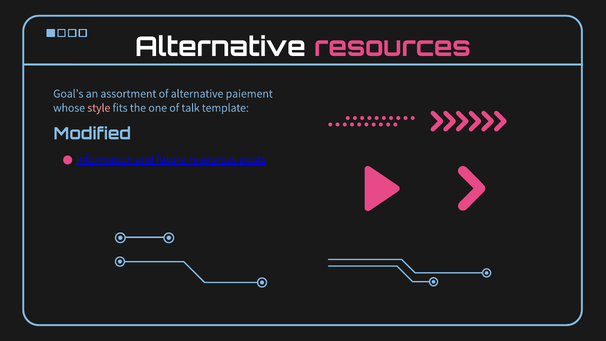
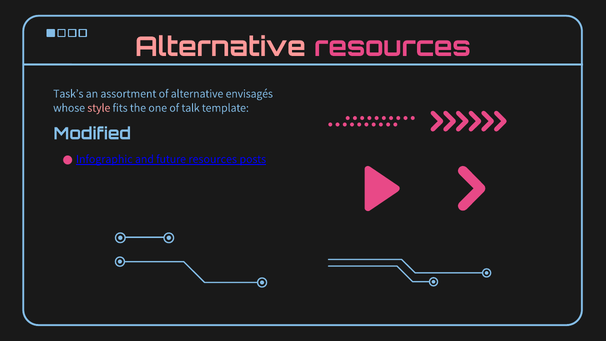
Alternative at (220, 47) colour: white -> pink
Goal’s: Goal’s -> Task’s
paiement: paiement -> envisagés
Information: Information -> Infographic
